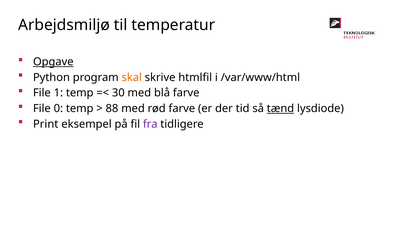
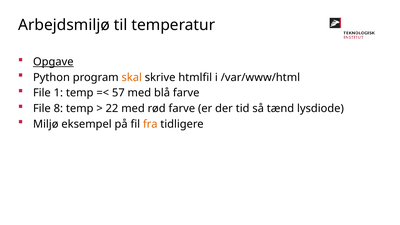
30: 30 -> 57
0: 0 -> 8
88: 88 -> 22
tænd underline: present -> none
Print: Print -> Miljø
fra colour: purple -> orange
